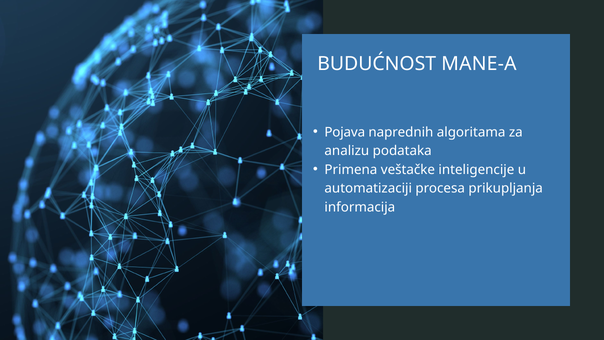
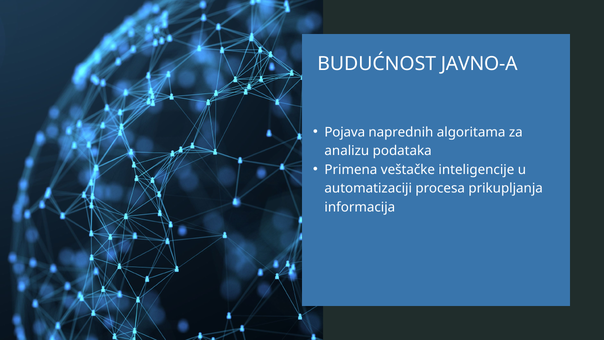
MANE-A: MANE-A -> JAVNO-A
